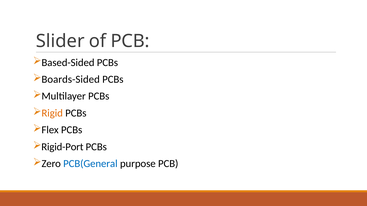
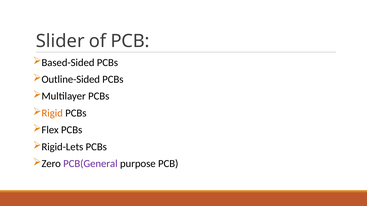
Boards-Sided: Boards-Sided -> Outline-Sided
Rigid-Port: Rigid-Port -> Rigid-Lets
PCB(General colour: blue -> purple
